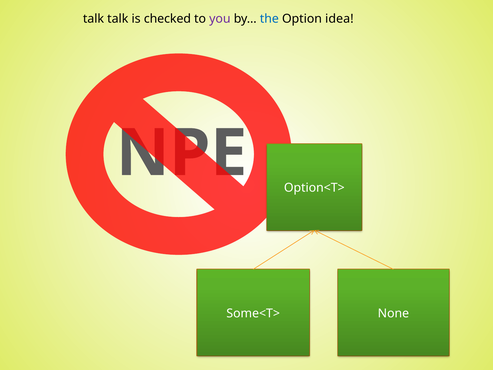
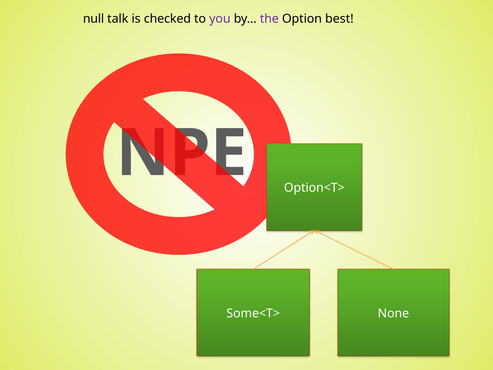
talk at (93, 19): talk -> null
the colour: blue -> purple
idea: idea -> best
